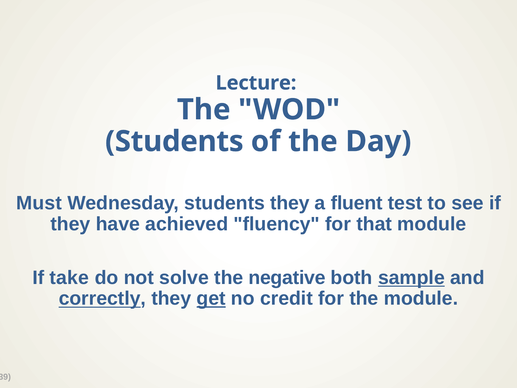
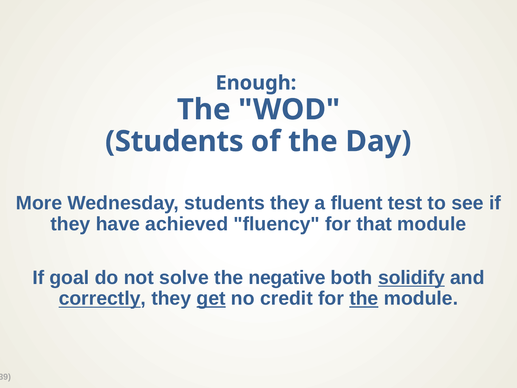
Lecture: Lecture -> Enough
Must: Must -> More
take: take -> goal
sample: sample -> solidify
the at (364, 298) underline: none -> present
